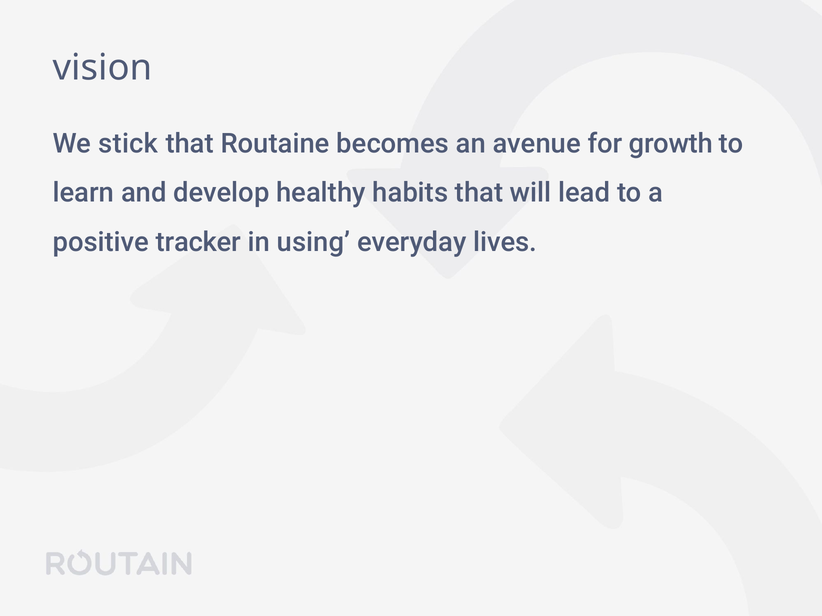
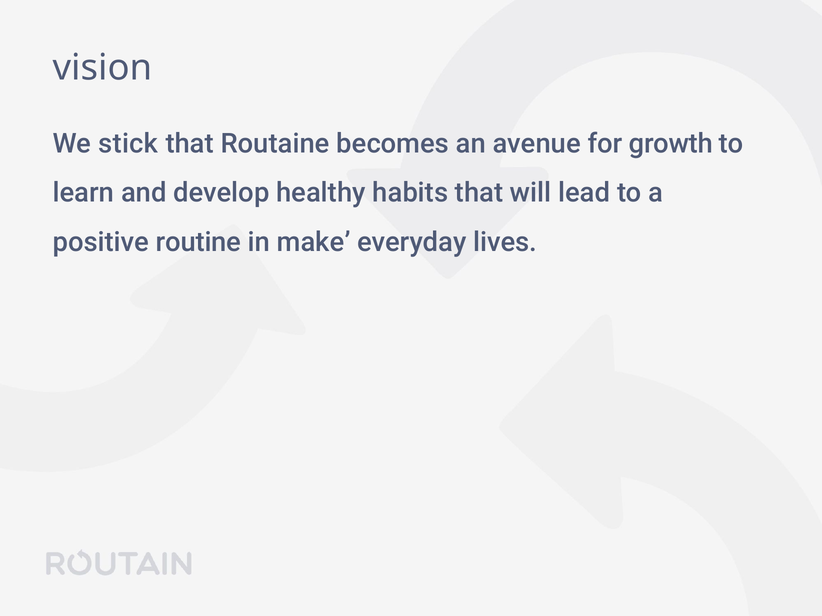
tracker: tracker -> routine
using: using -> make
